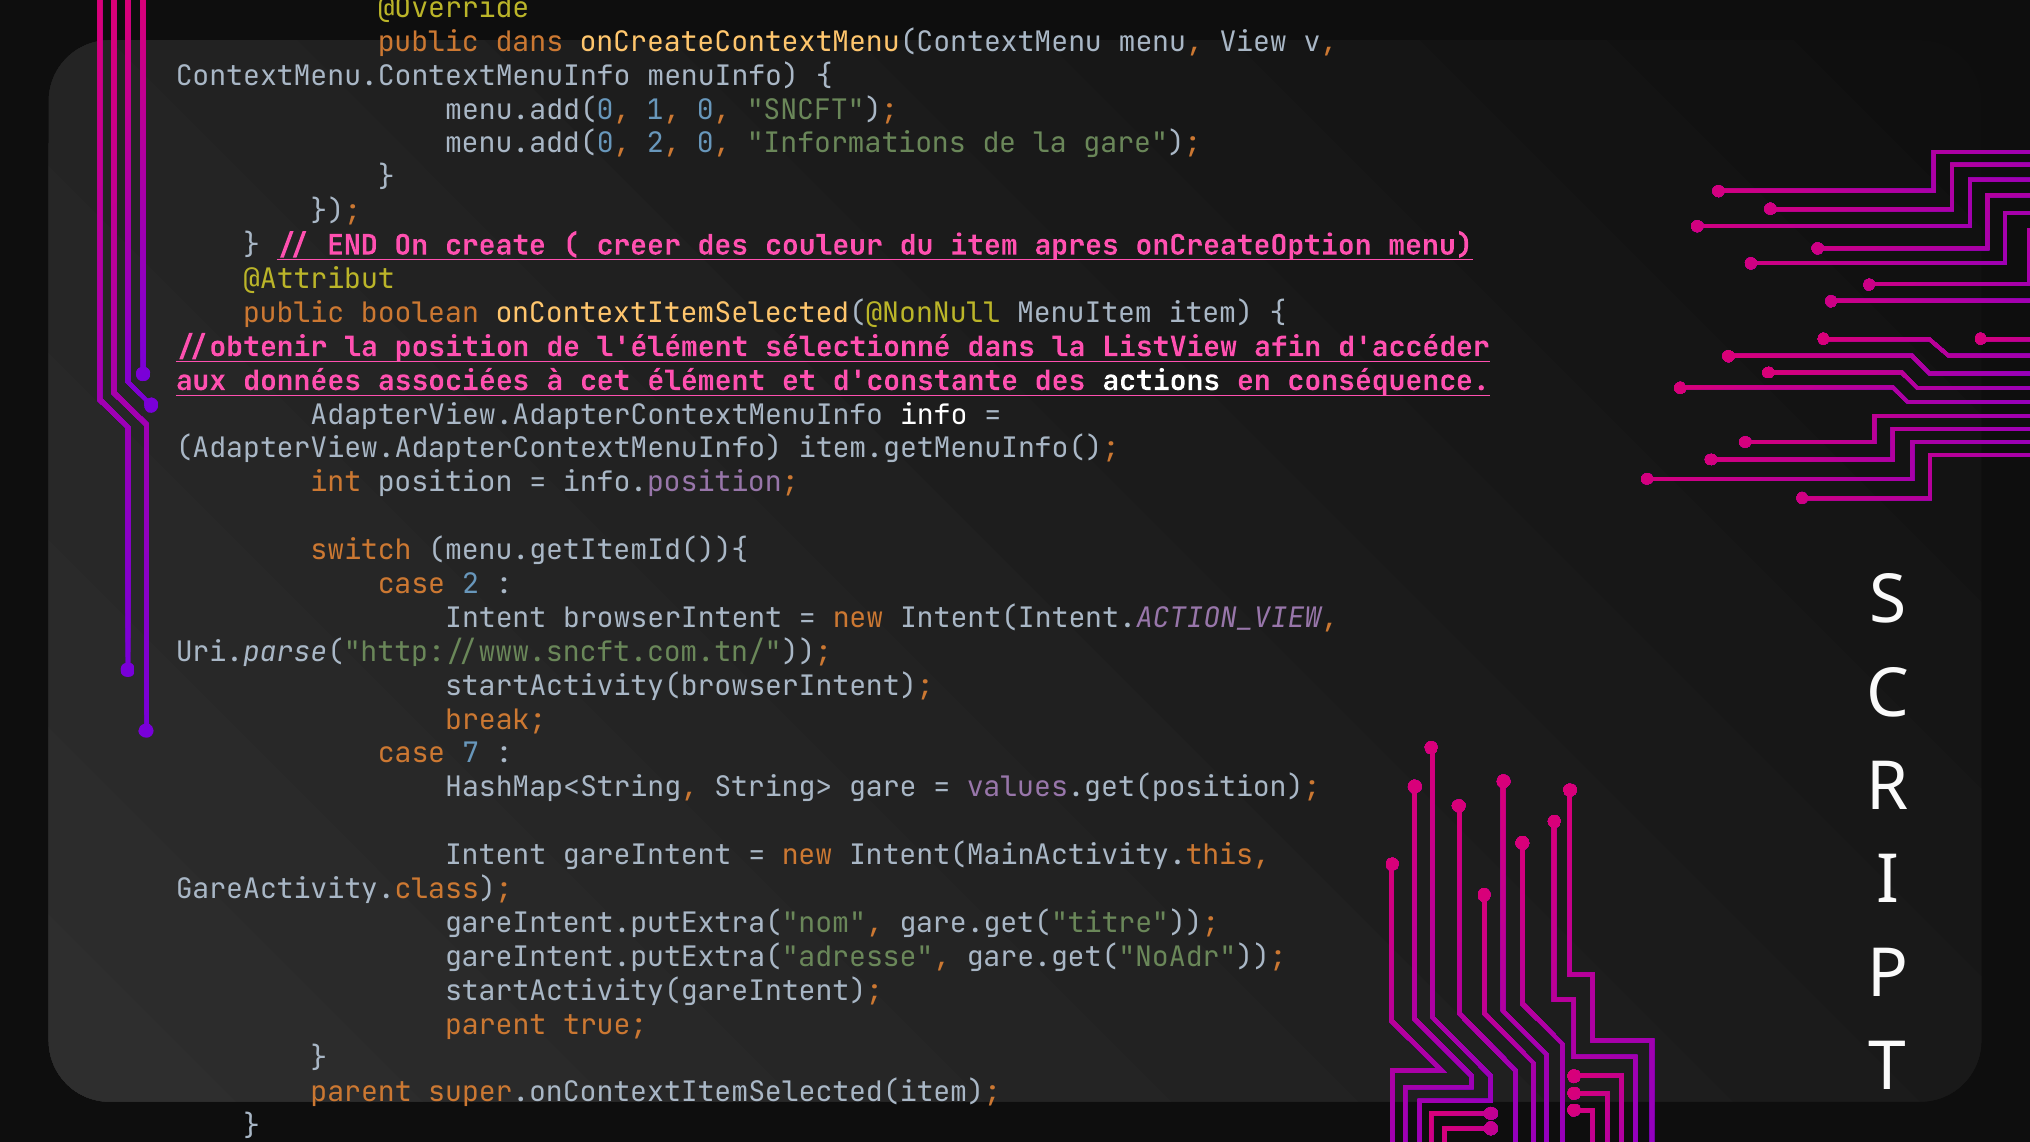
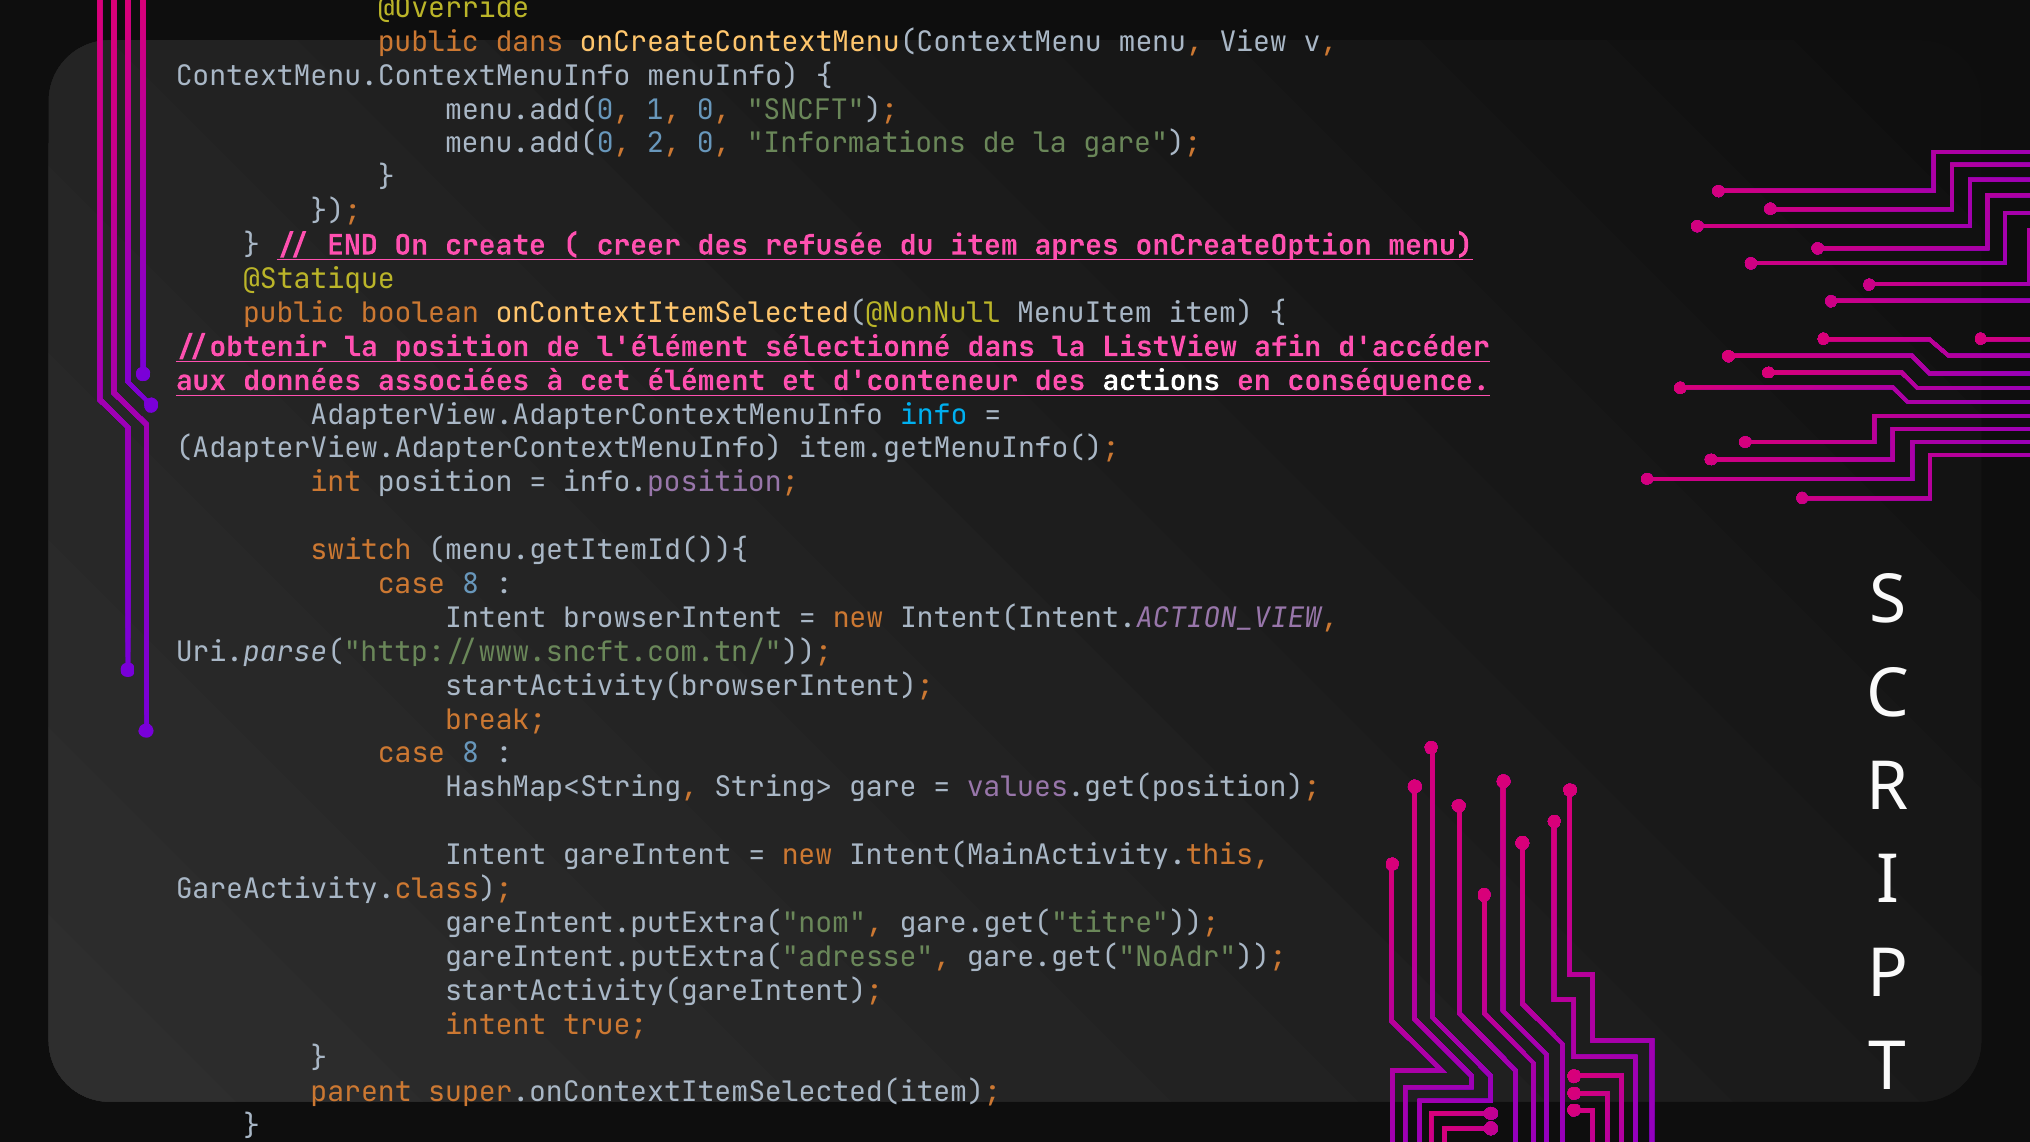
couleur: couleur -> refusée
@Attribut: @Attribut -> @Statique
d'constante: d'constante -> d'conteneur
info colour: white -> light blue
2 at (470, 584): 2 -> 8
7 at (470, 754): 7 -> 8
parent at (496, 1025): parent -> intent
